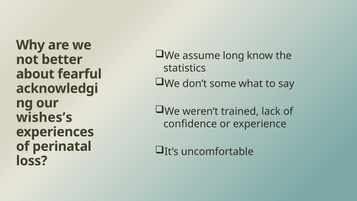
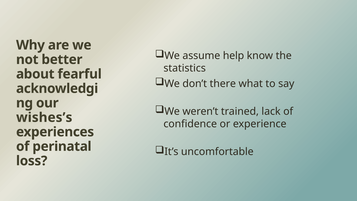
long: long -> help
some: some -> there
